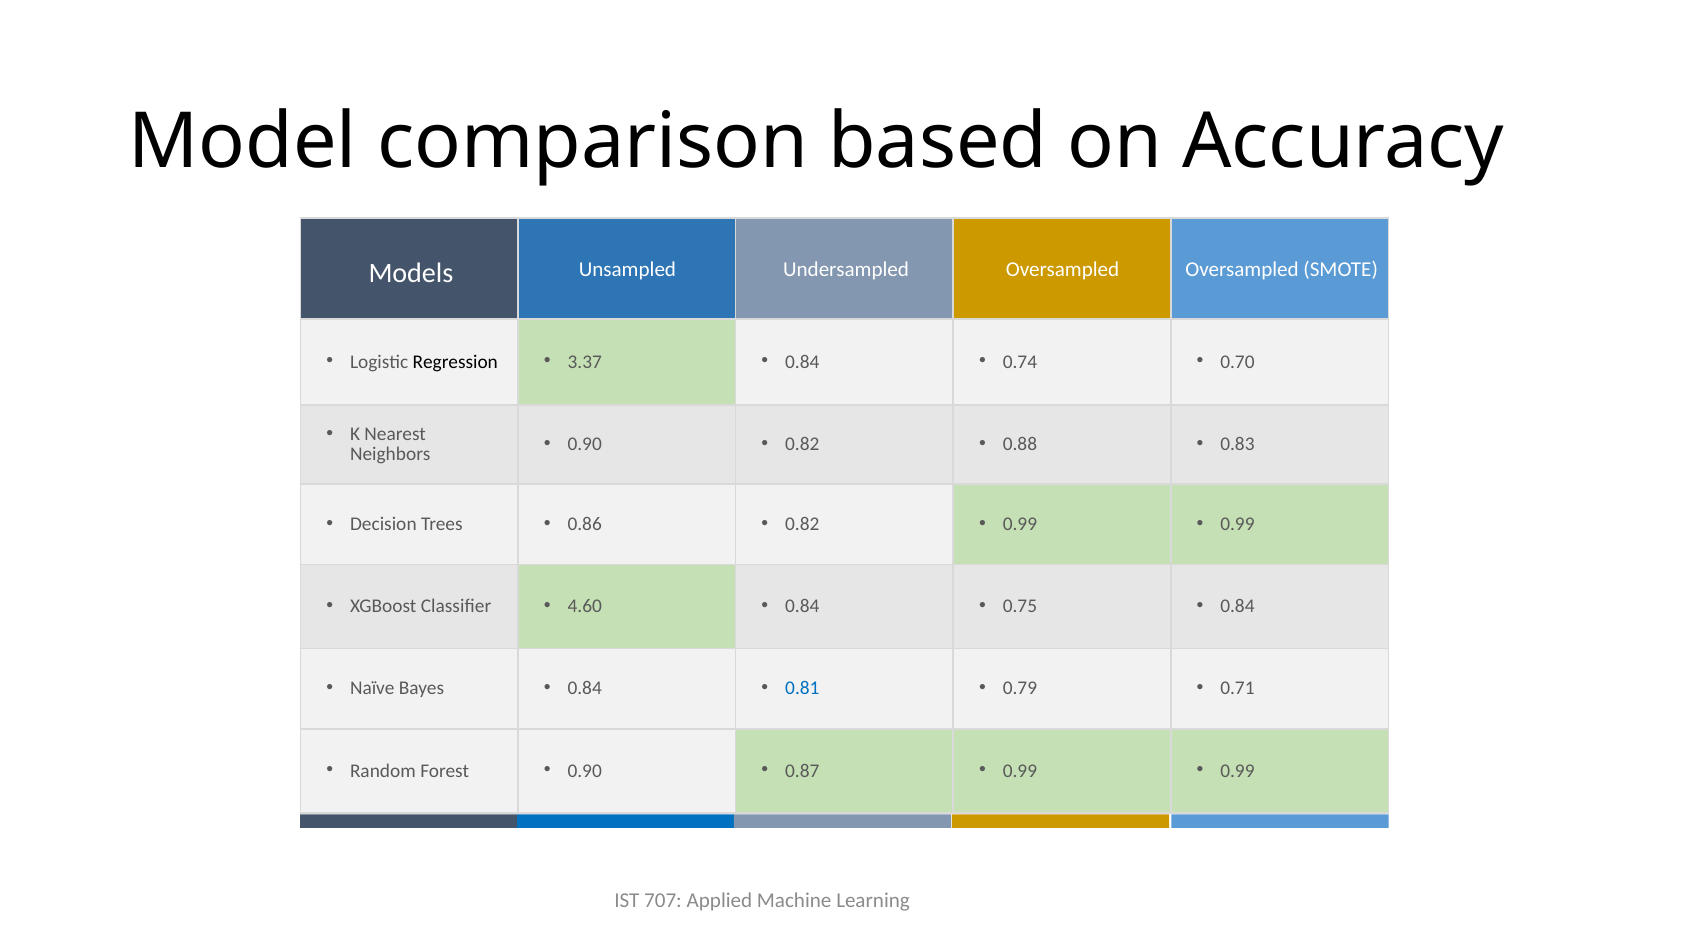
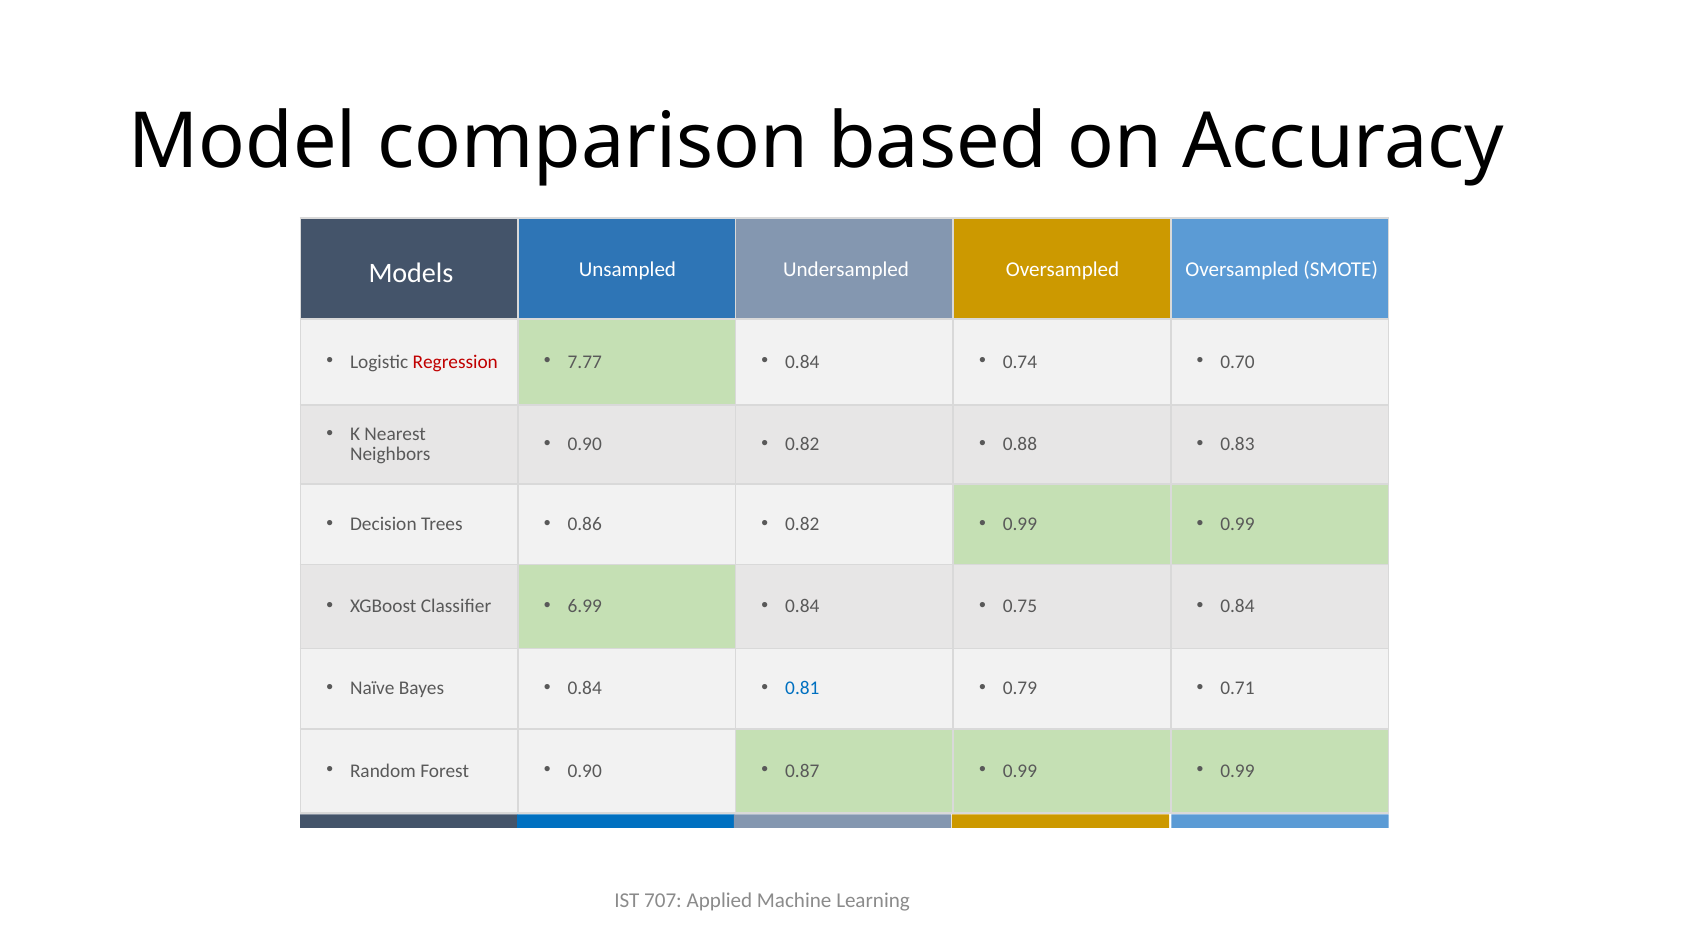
Regression colour: black -> red
3.37: 3.37 -> 7.77
4.60: 4.60 -> 6.99
